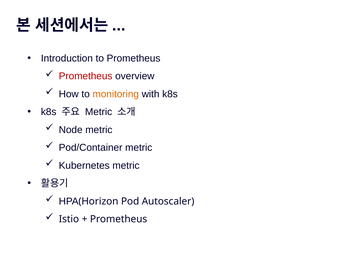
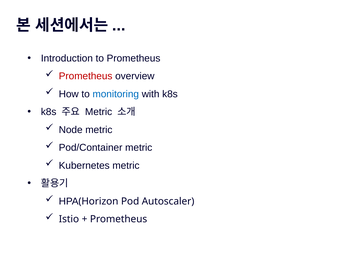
monitoring colour: orange -> blue
